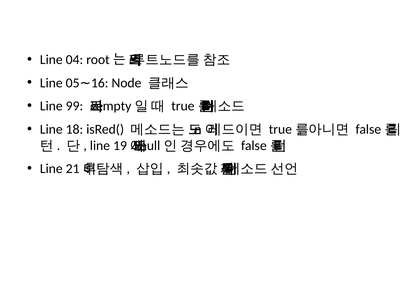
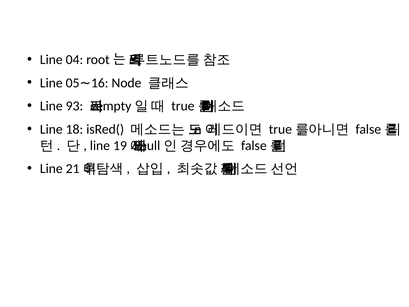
99: 99 -> 93
